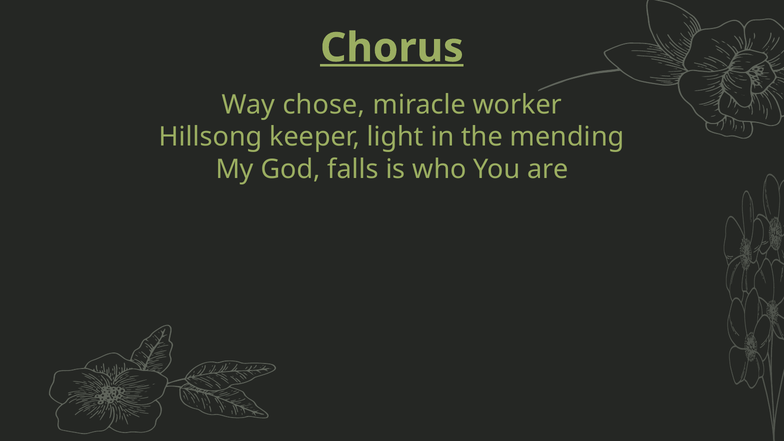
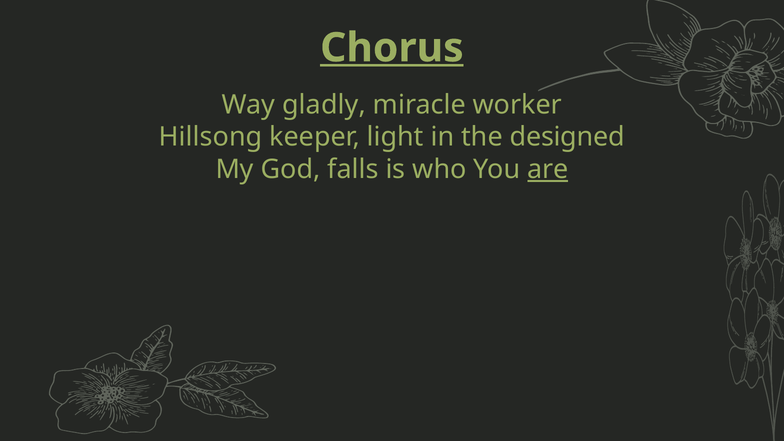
chose: chose -> gladly
mending: mending -> designed
are underline: none -> present
